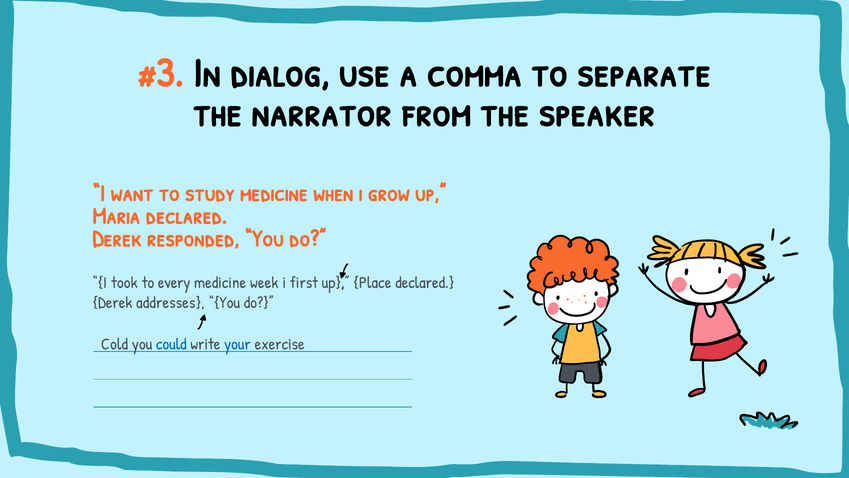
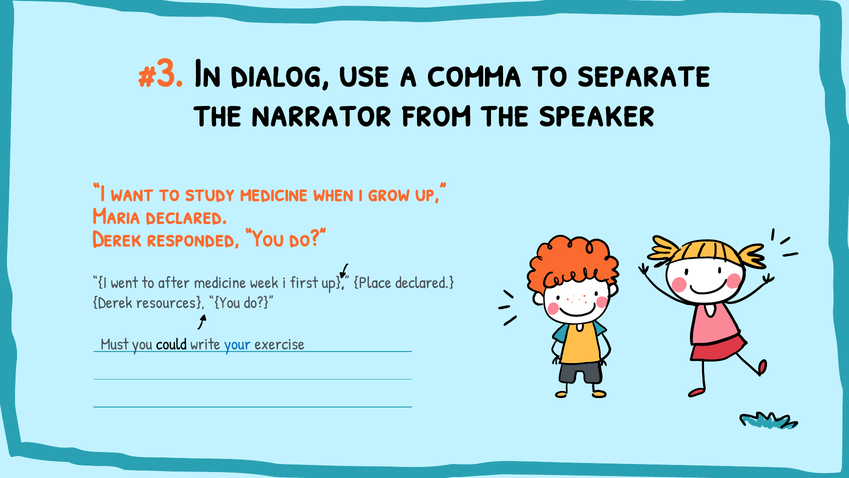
took: took -> went
every: every -> after
addresses: addresses -> resources
Cold: Cold -> Must
could colour: blue -> black
